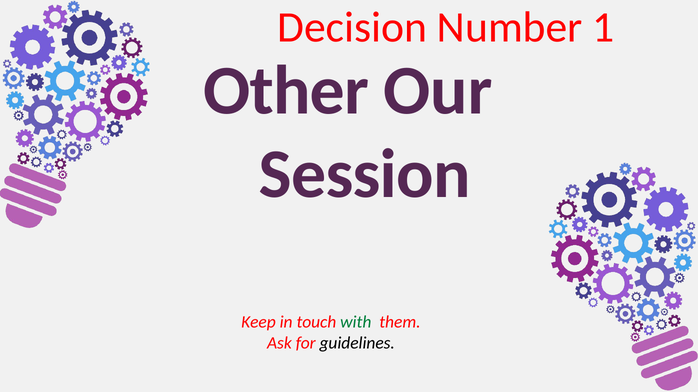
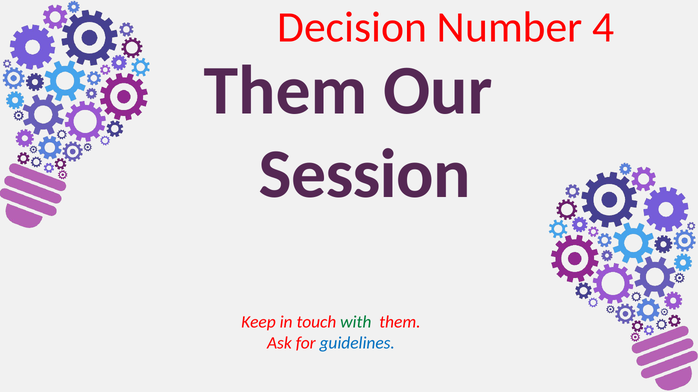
1: 1 -> 4
Other at (286, 91): Other -> Them
guidelines colour: black -> blue
